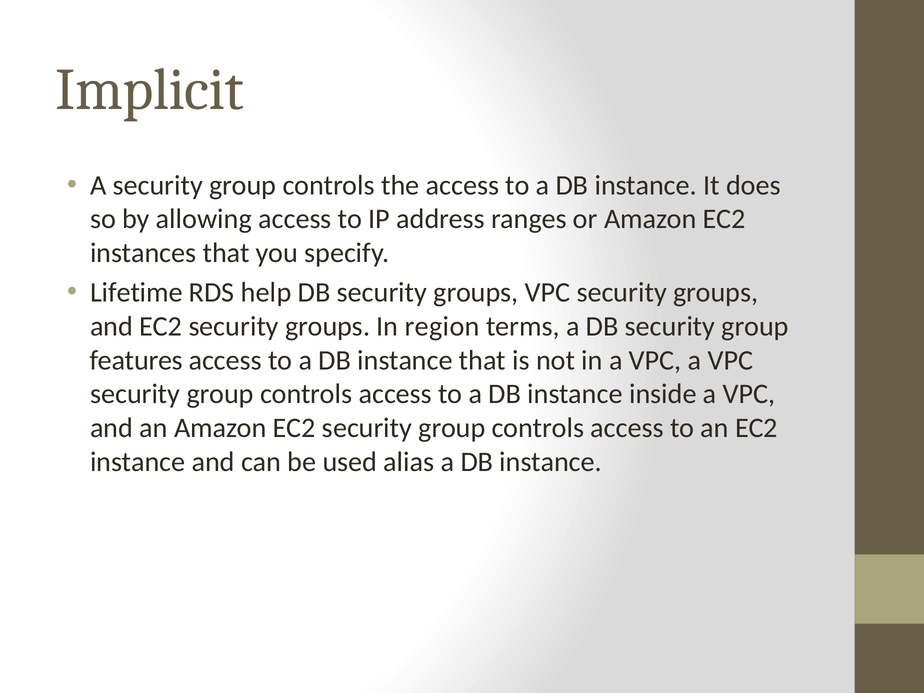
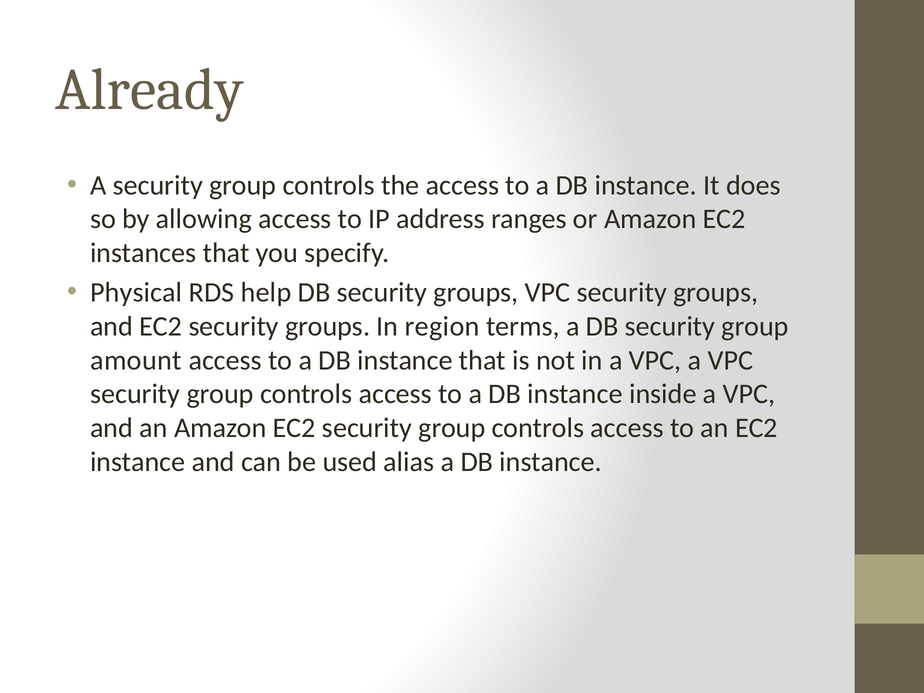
Implicit: Implicit -> Already
Lifetime: Lifetime -> Physical
features: features -> amount
